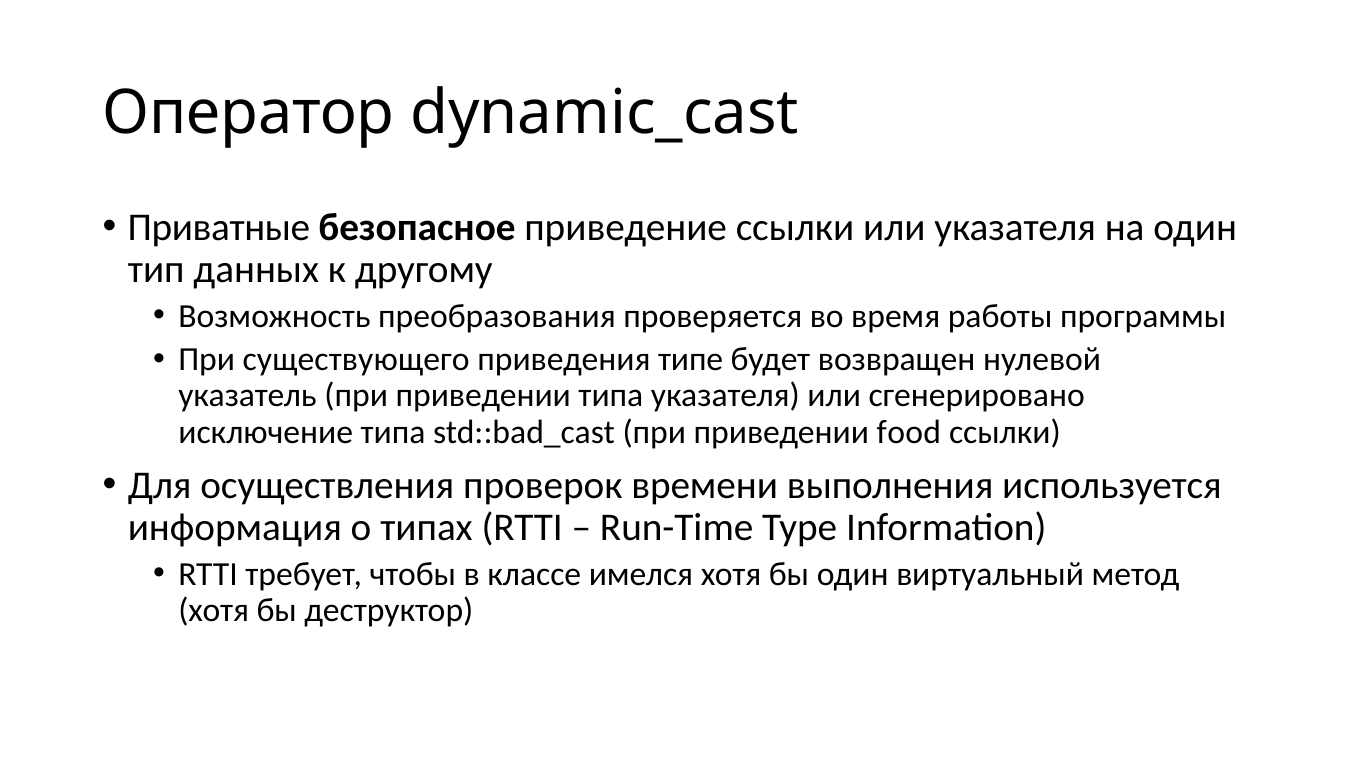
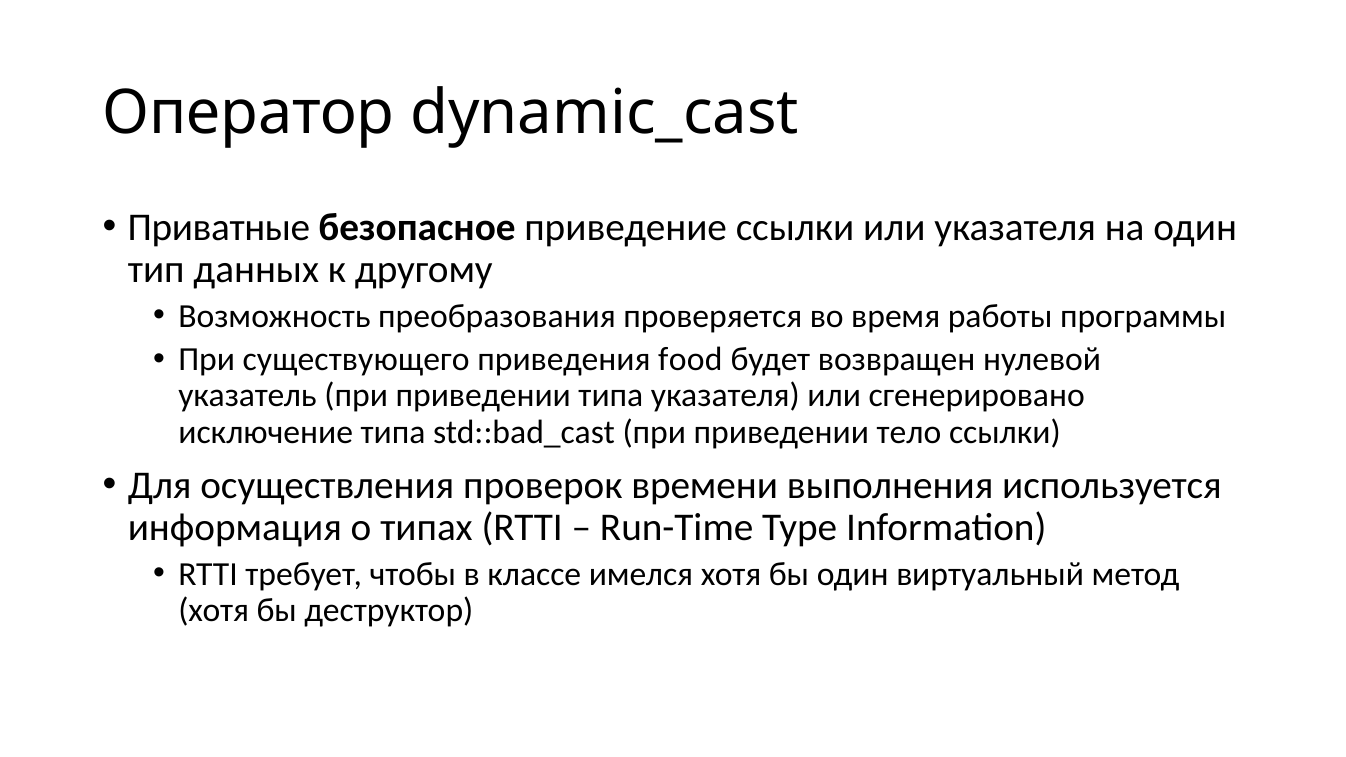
типе: типе -> food
food: food -> тело
